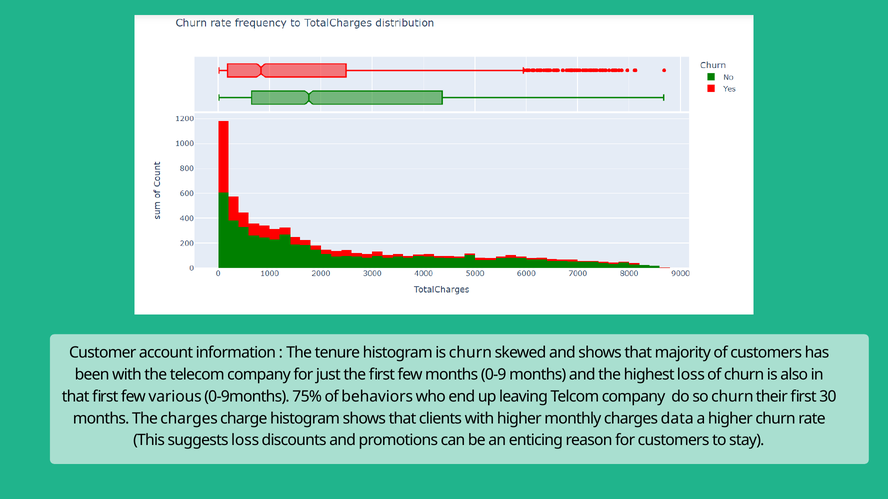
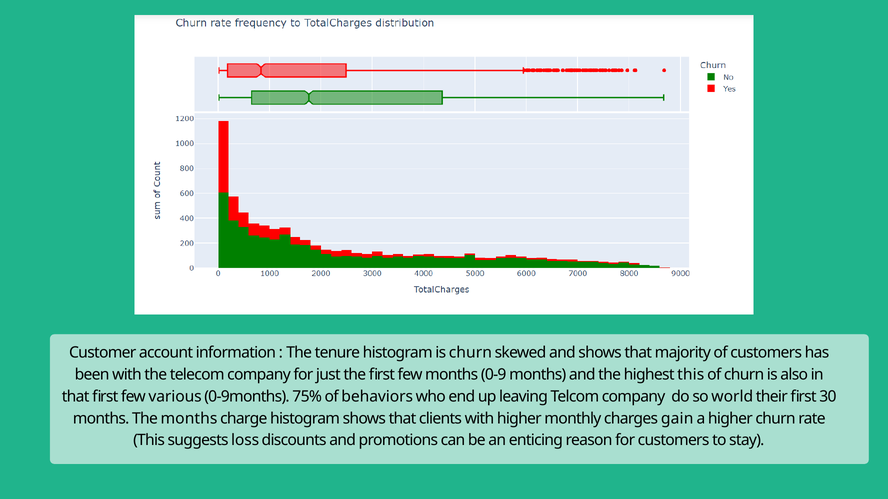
highest loss: loss -> this
so churn: churn -> world
The charges: charges -> months
data: data -> gain
